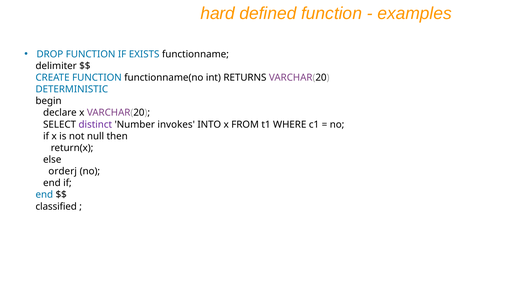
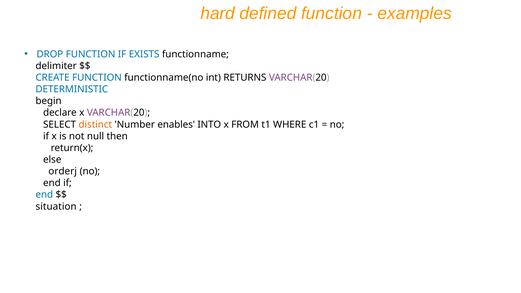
distinct colour: purple -> orange
invokes: invokes -> enables
classified: classified -> situation
